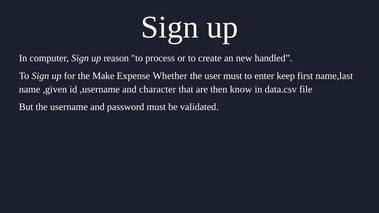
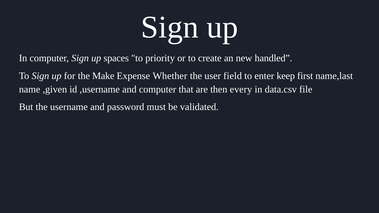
reason: reason -> spaces
process: process -> priority
user must: must -> field
and character: character -> computer
know: know -> every
